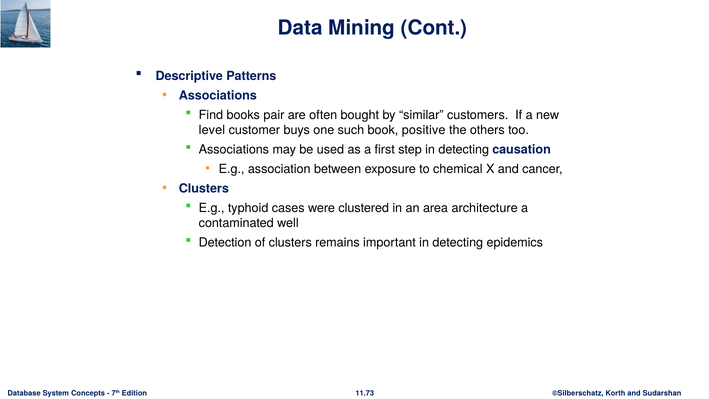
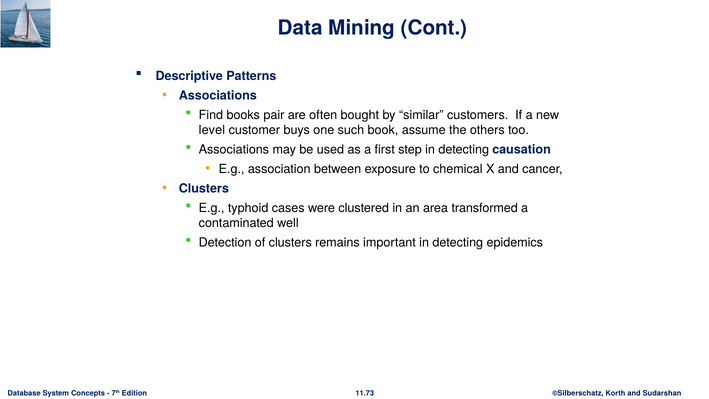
positive: positive -> assume
architecture: architecture -> transformed
